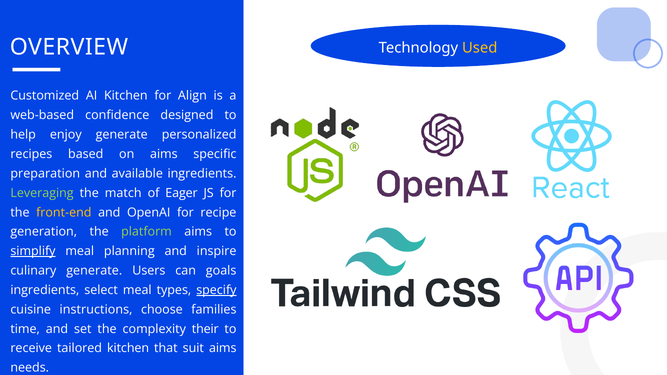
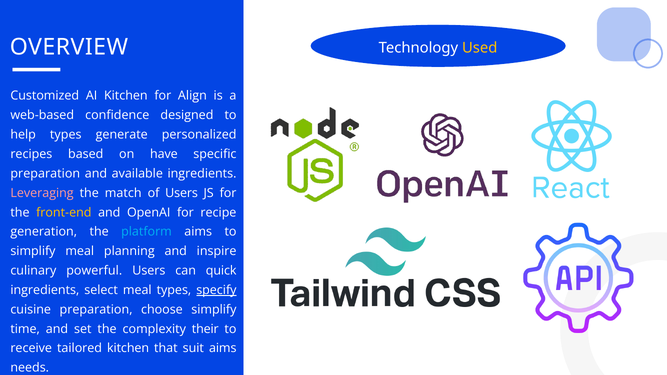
help enjoy: enjoy -> types
on aims: aims -> have
Leveraging colour: light green -> pink
of Eager: Eager -> Users
platform colour: light green -> light blue
simplify at (33, 251) underline: present -> none
culinary generate: generate -> powerful
goals: goals -> quick
cuisine instructions: instructions -> preparation
choose families: families -> simplify
